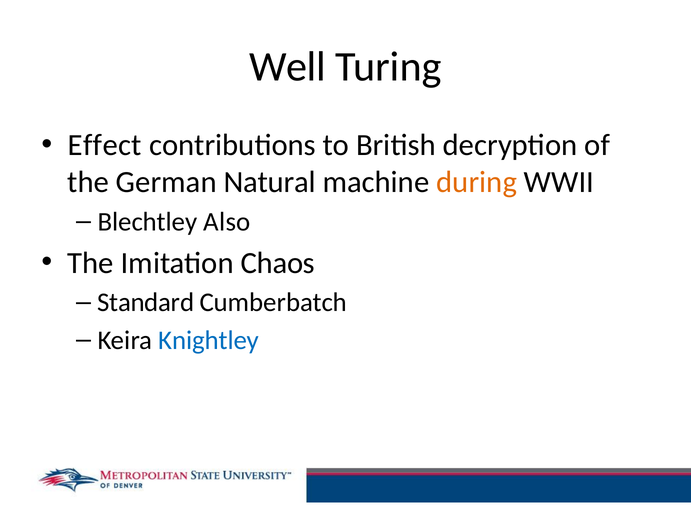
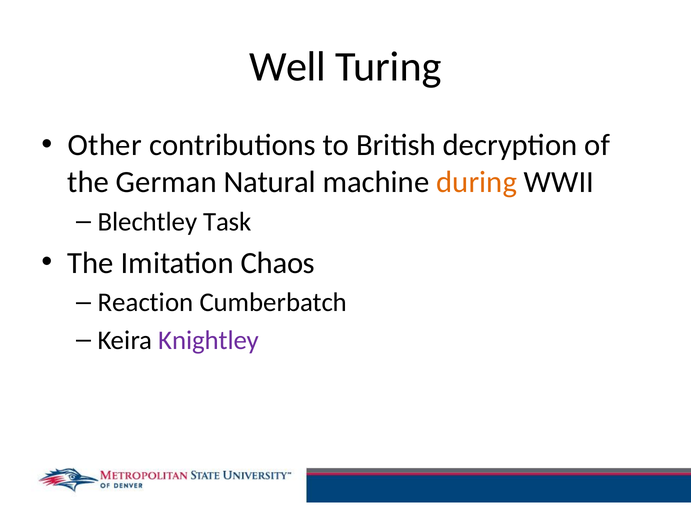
Effect: Effect -> Other
Also: Also -> Task
Standard: Standard -> Reaction
Knightley colour: blue -> purple
